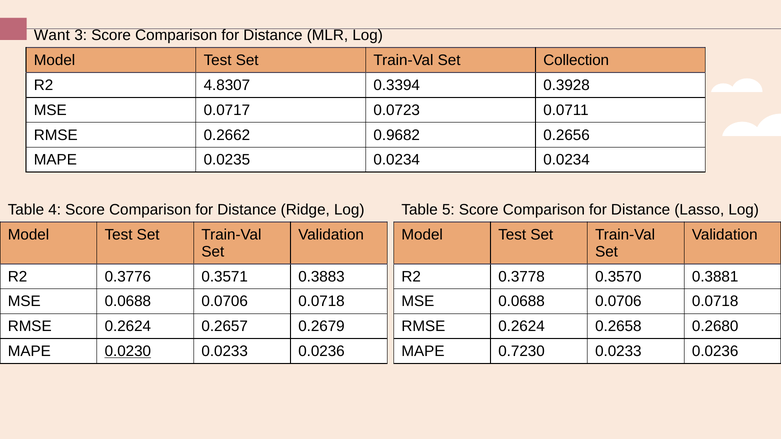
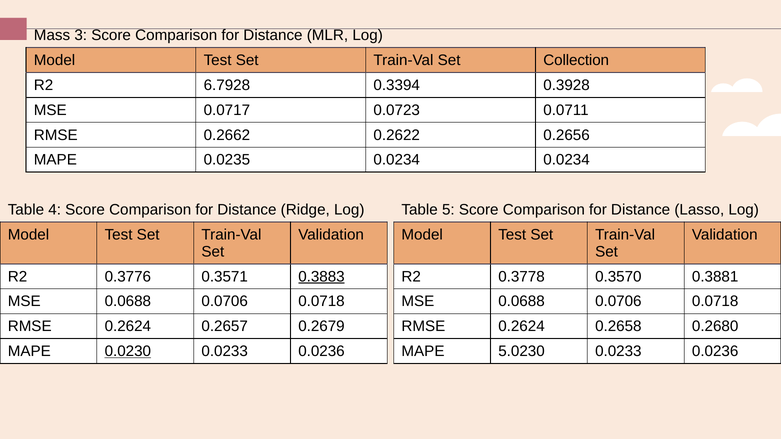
Want: Want -> Mass
4.8307: 4.8307 -> 6.7928
0.9682: 0.9682 -> 0.2622
0.3883 underline: none -> present
0.7230: 0.7230 -> 5.0230
